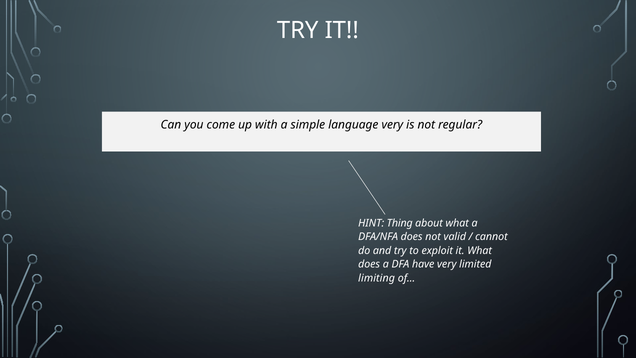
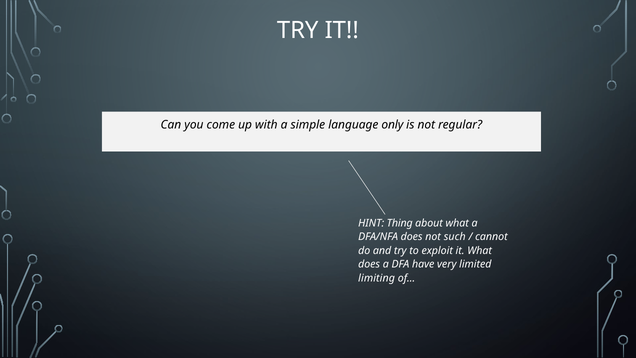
language very: very -> only
valid: valid -> such
